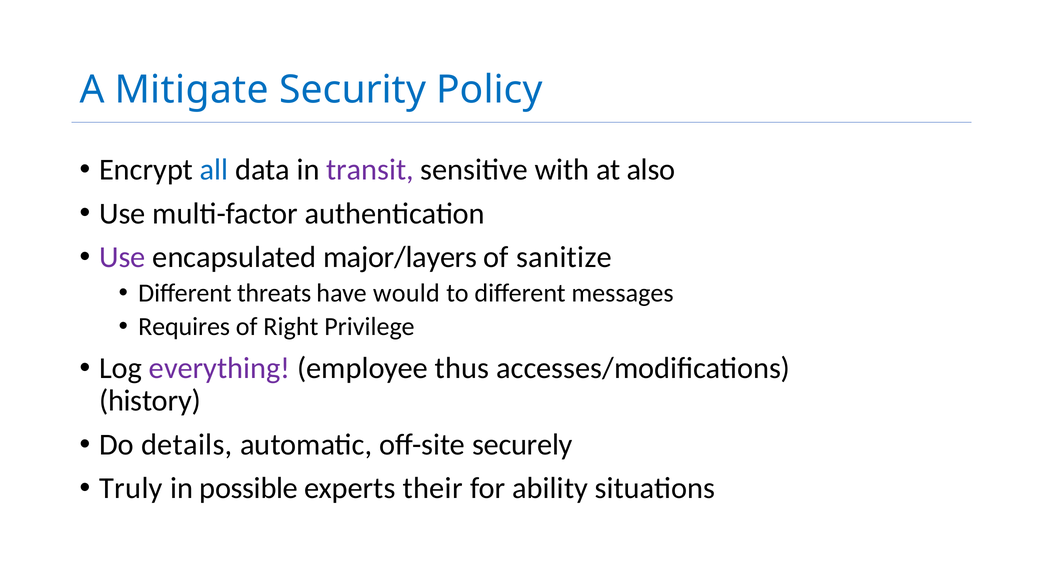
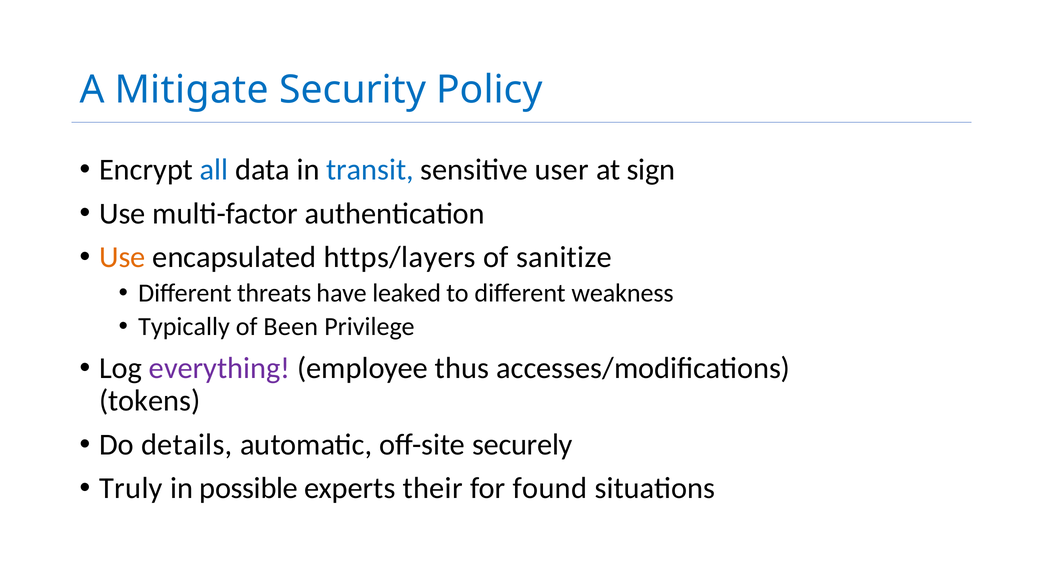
transit colour: purple -> blue
with: with -> user
also: also -> sign
Use at (122, 257) colour: purple -> orange
major/layers: major/layers -> https/layers
would: would -> leaked
messages: messages -> weakness
Requires: Requires -> Typically
Right: Right -> Been
history: history -> tokens
ability: ability -> found
